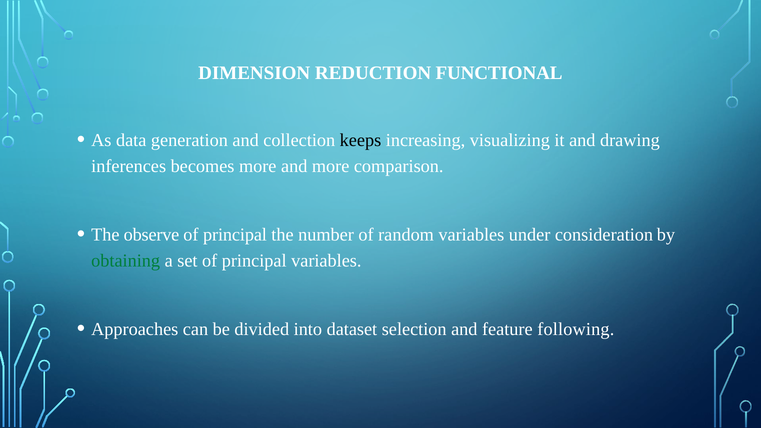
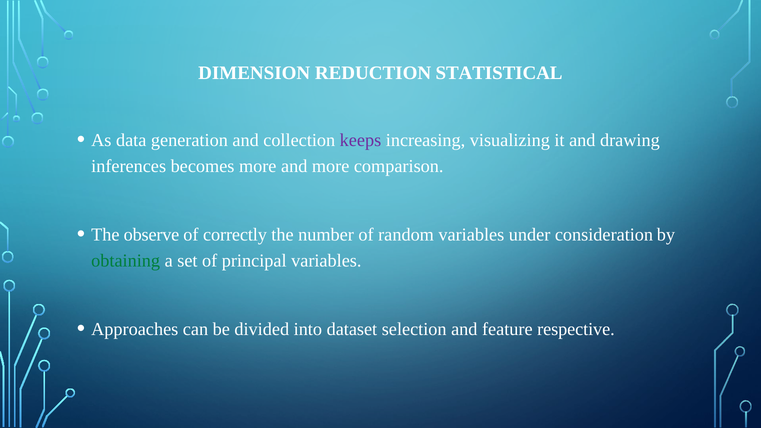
FUNCTIONAL: FUNCTIONAL -> STATISTICAL
keeps colour: black -> purple
principal at (235, 235): principal -> correctly
following: following -> respective
